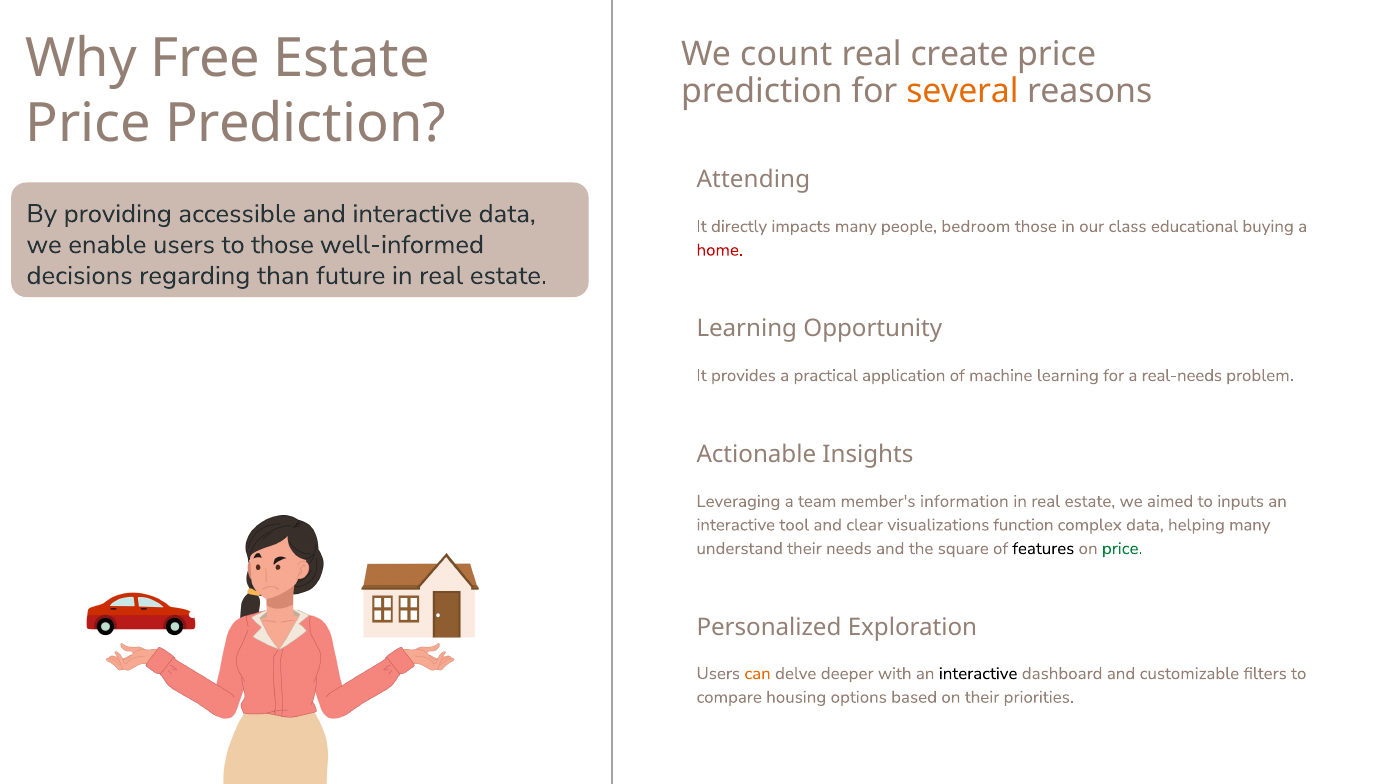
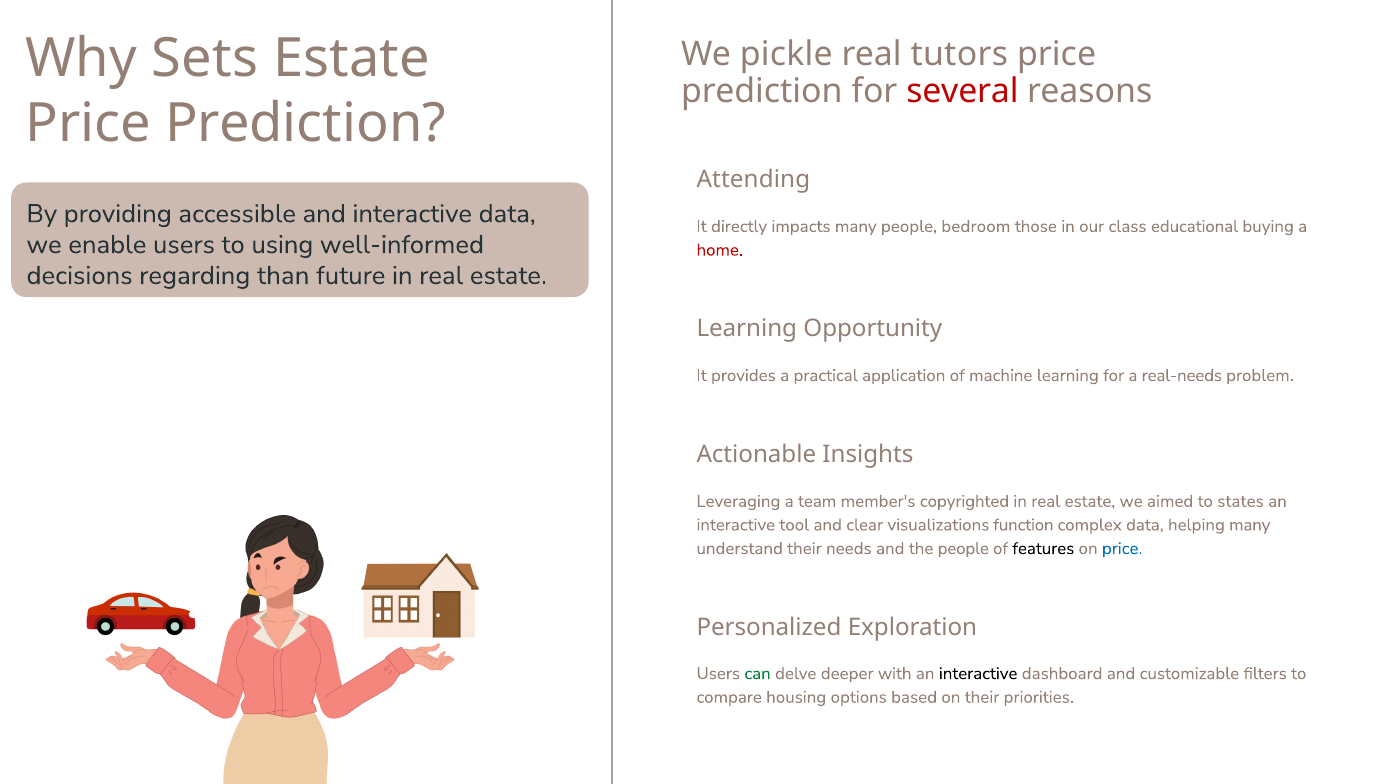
Free: Free -> Sets
count: count -> pickle
create: create -> tutors
several colour: orange -> red
to those: those -> using
information: information -> copyrighted
inputs: inputs -> states
the square: square -> people
price at (1122, 548) colour: green -> blue
can colour: orange -> green
